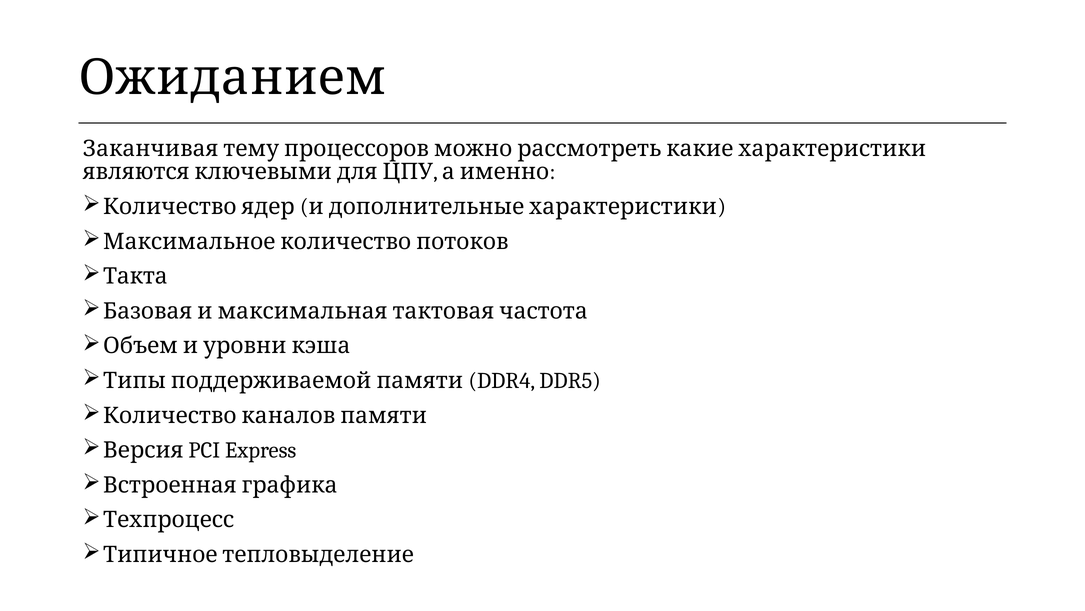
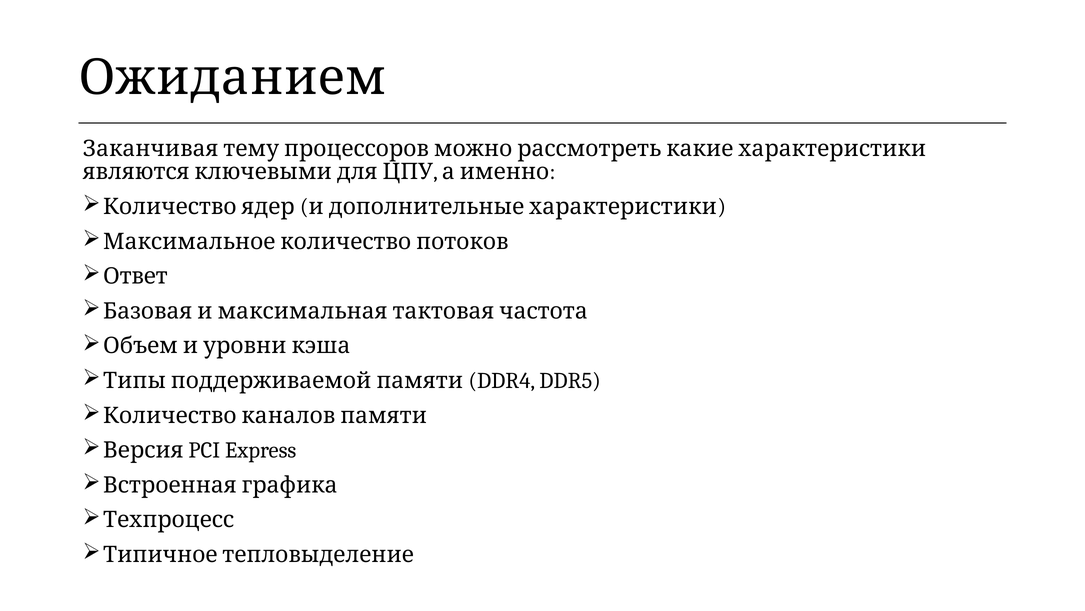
Такта: Такта -> Ответ
